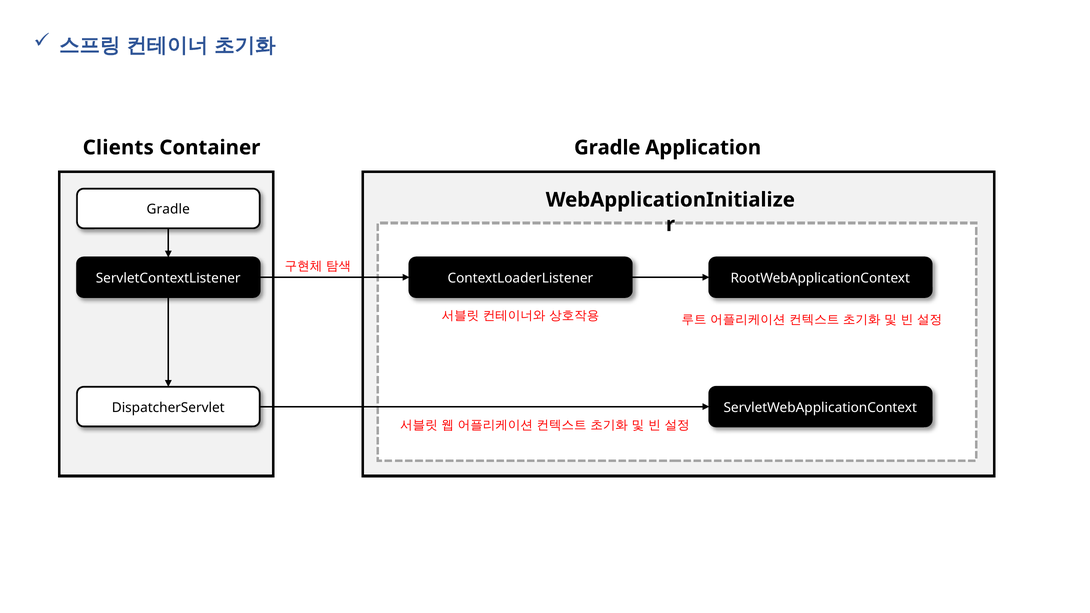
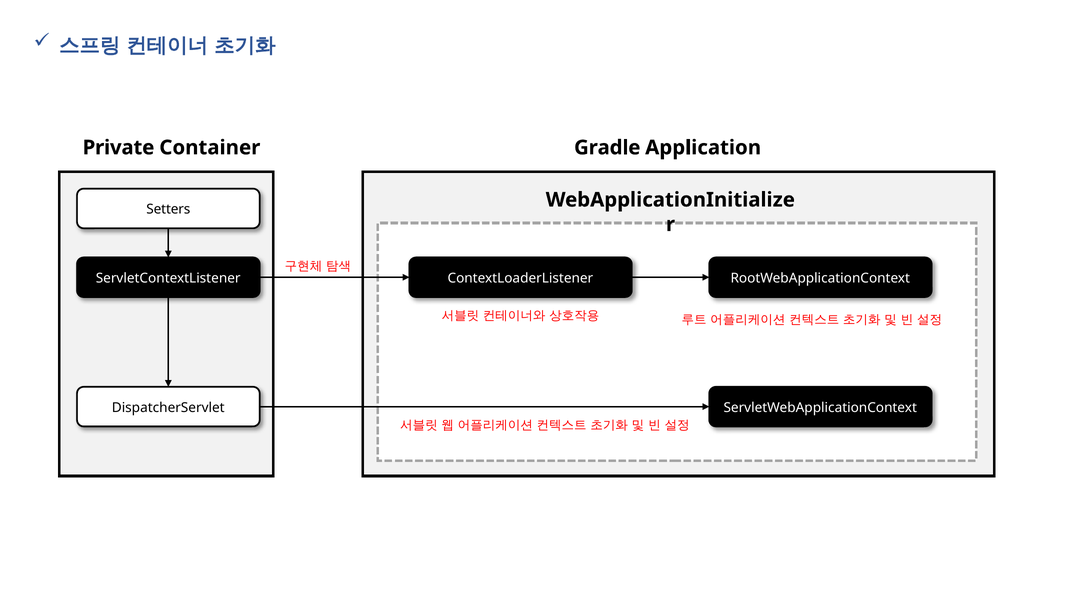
Clients: Clients -> Private
Gradle at (168, 209): Gradle -> Setters
